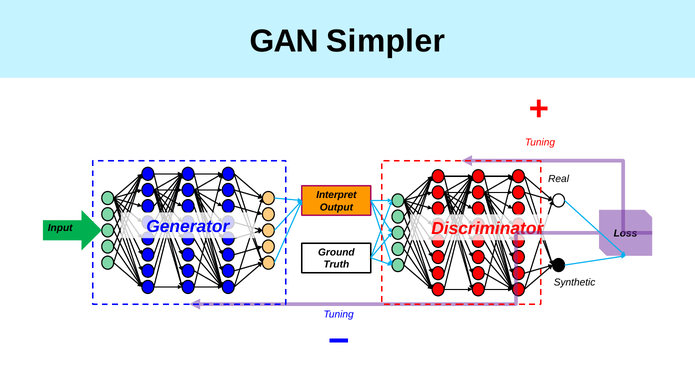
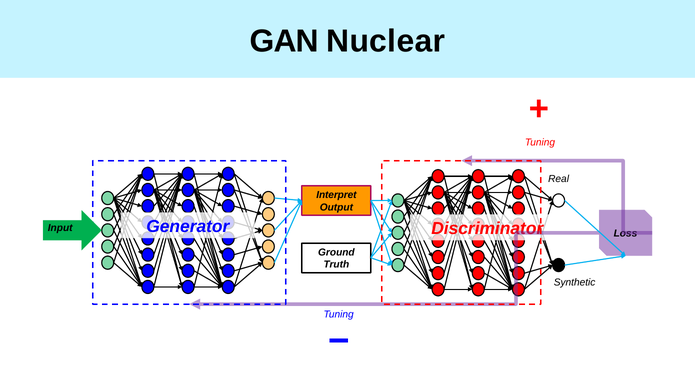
Simpler: Simpler -> Nuclear
